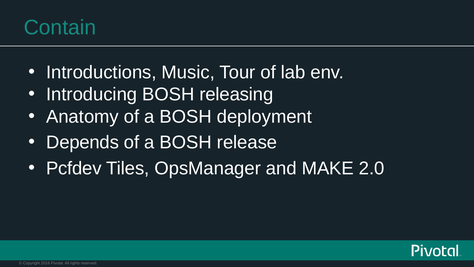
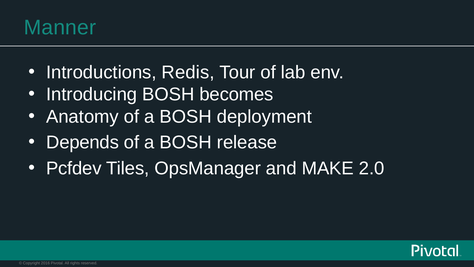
Contain: Contain -> Manner
Music: Music -> Redis
releasing: releasing -> becomes
